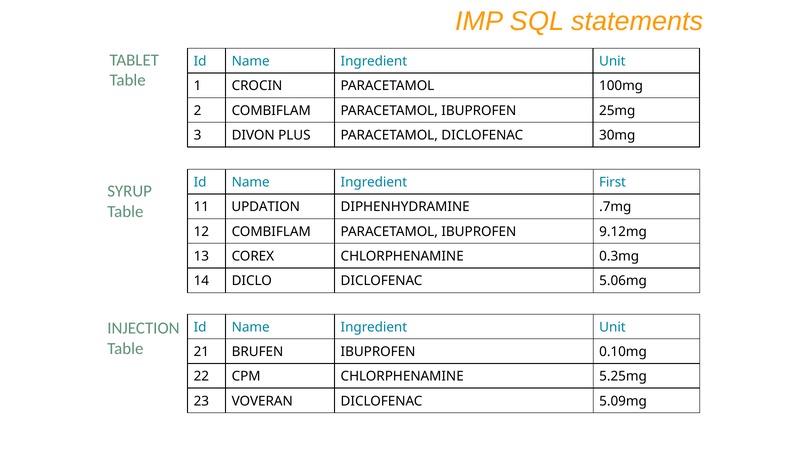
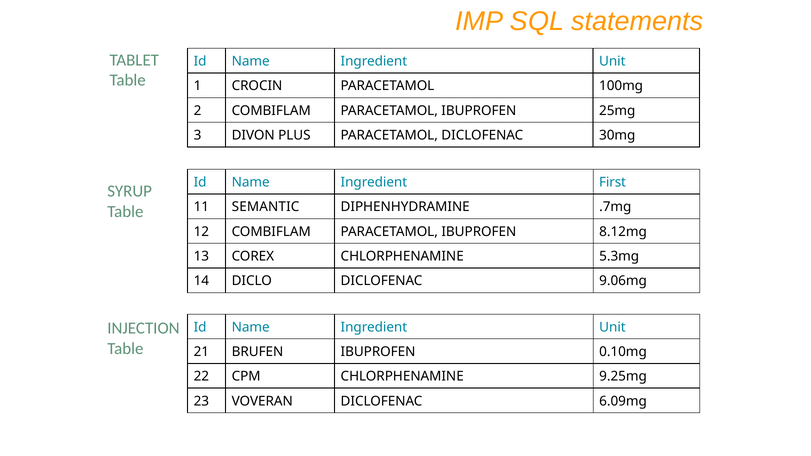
UPDATION: UPDATION -> SEMANTIC
9.12mg: 9.12mg -> 8.12mg
0.3mg: 0.3mg -> 5.3mg
5.06mg: 5.06mg -> 9.06mg
5.25mg: 5.25mg -> 9.25mg
5.09mg: 5.09mg -> 6.09mg
